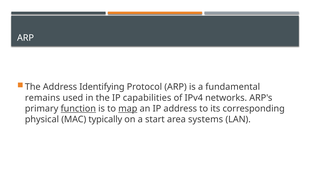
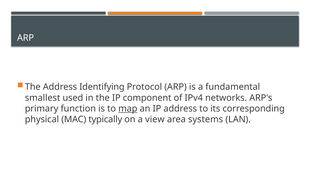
remains: remains -> smallest
capabilities: capabilities -> component
function underline: present -> none
start: start -> view
